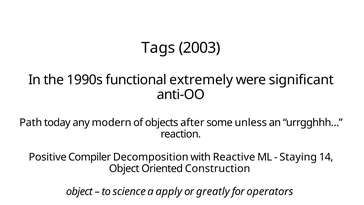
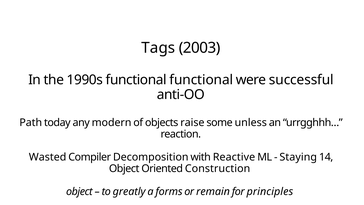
functional extremely: extremely -> functional
significant: significant -> successful
after: after -> raise
Positive: Positive -> Wasted
science: science -> greatly
apply: apply -> forms
greatly: greatly -> remain
operators: operators -> principles
